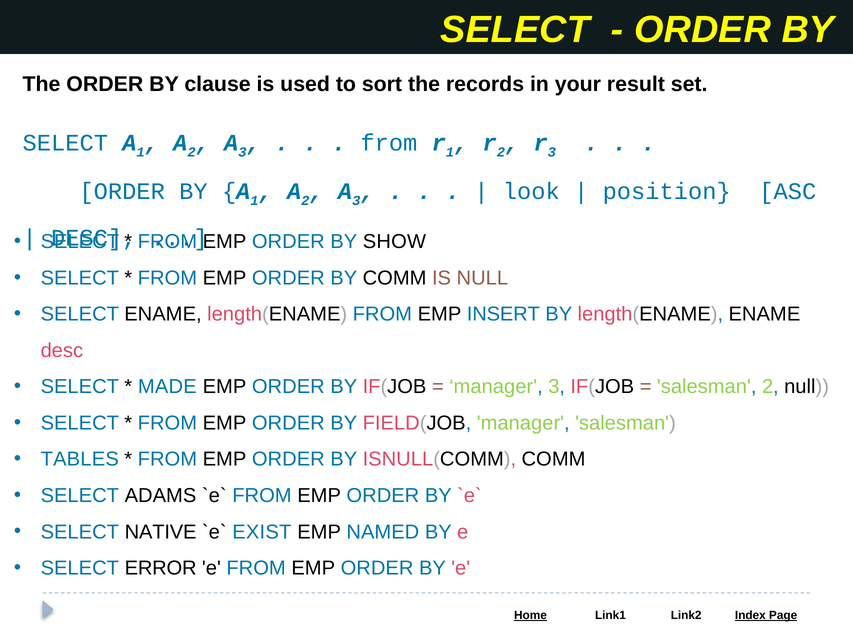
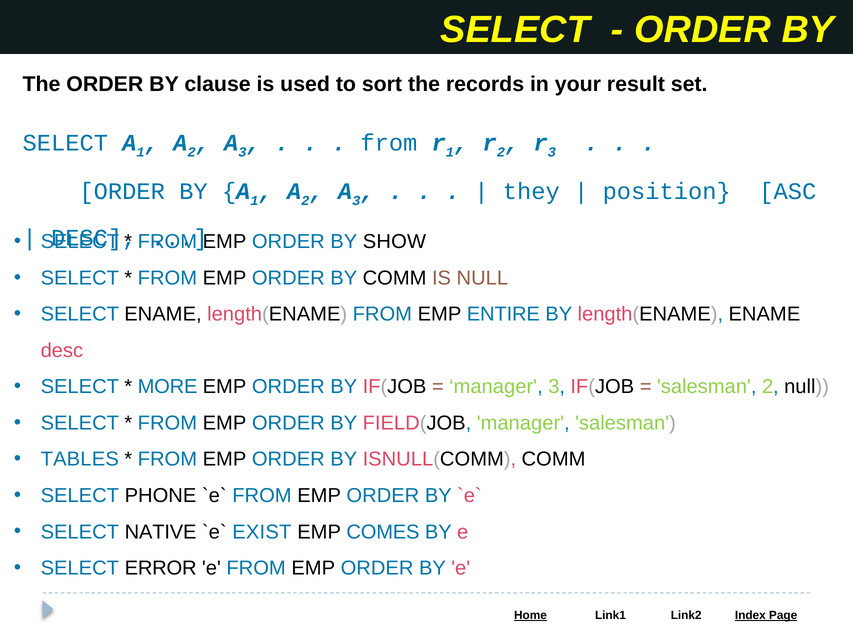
look: look -> they
INSERT: INSERT -> ENTIRE
MADE: MADE -> MORE
ADAMS: ADAMS -> PHONE
NAMED: NAMED -> COMES
